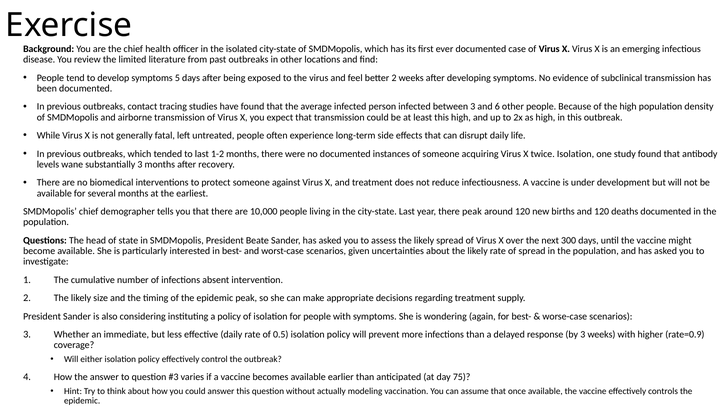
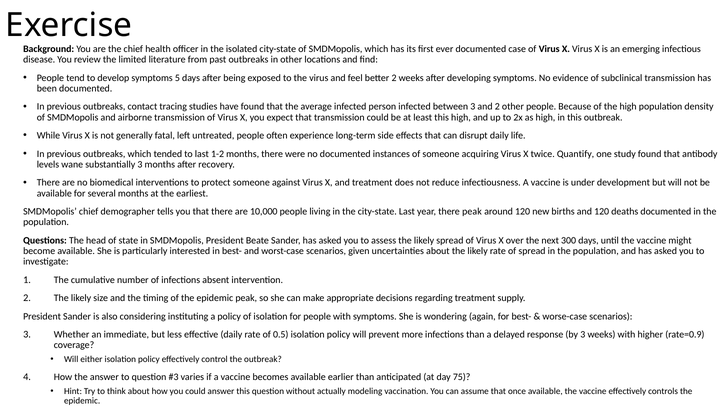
and 6: 6 -> 2
twice Isolation: Isolation -> Quantify
